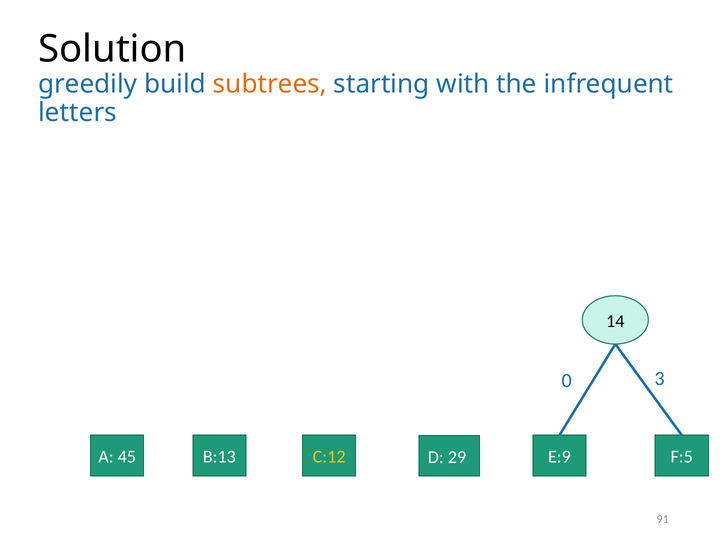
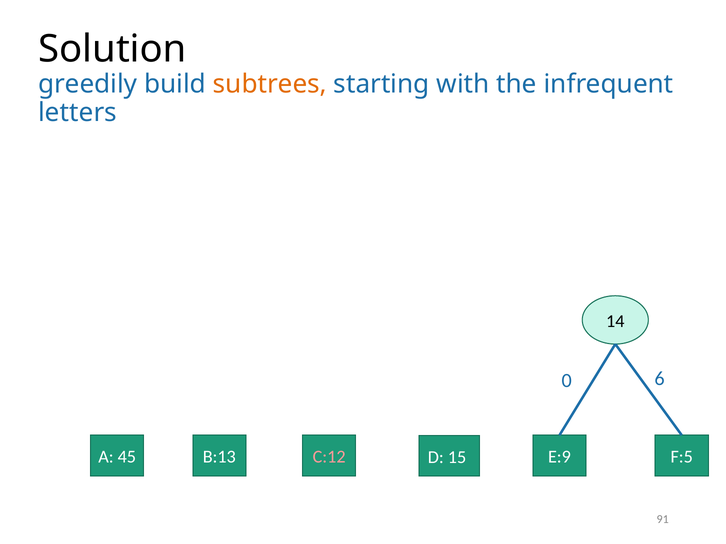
3: 3 -> 6
C:12 colour: yellow -> pink
29: 29 -> 15
